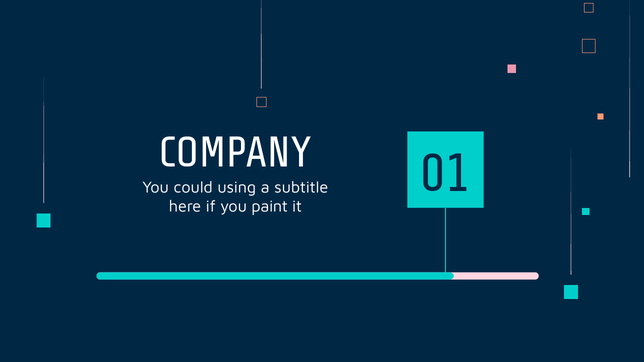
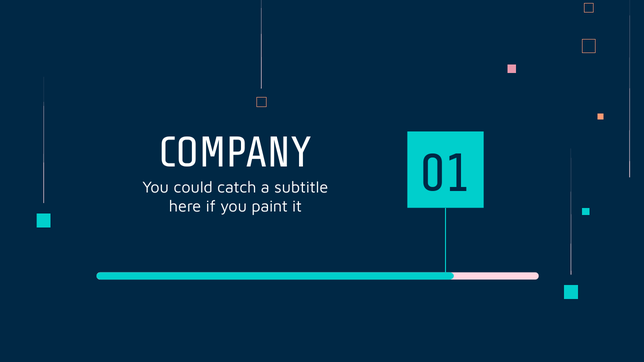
using: using -> catch
